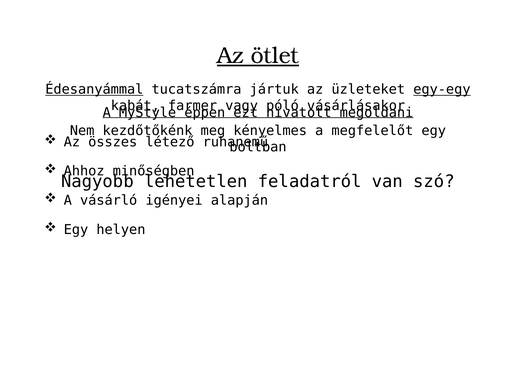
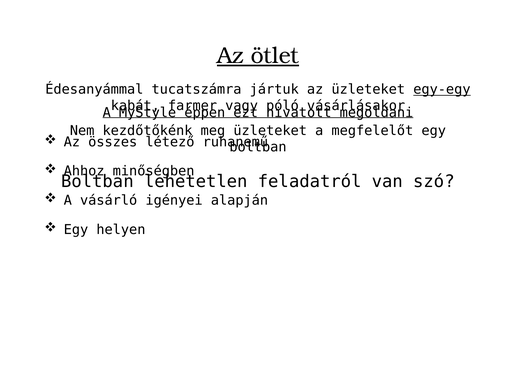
Édesanyámmal underline: present -> none
meg kényelmes: kényelmes -> üzleteket
Nagyobb at (97, 182): Nagyobb -> Boltban
